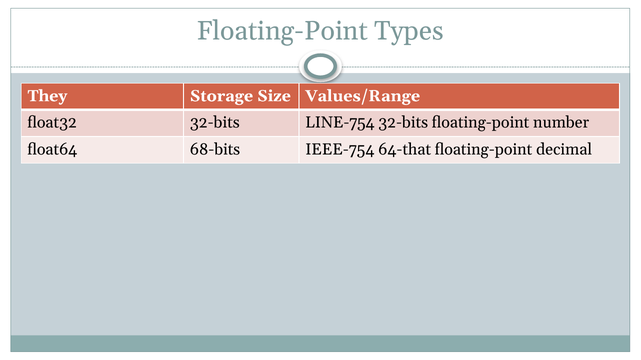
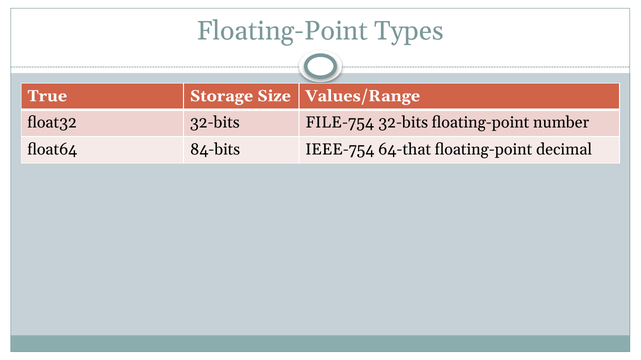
They: They -> True
LINE-754: LINE-754 -> FILE-754
68-bits: 68-bits -> 84-bits
